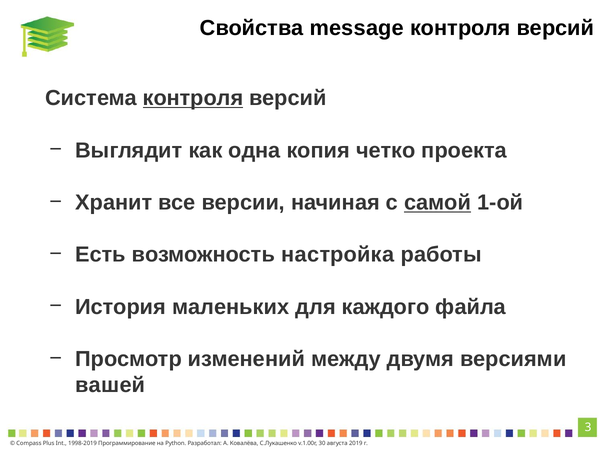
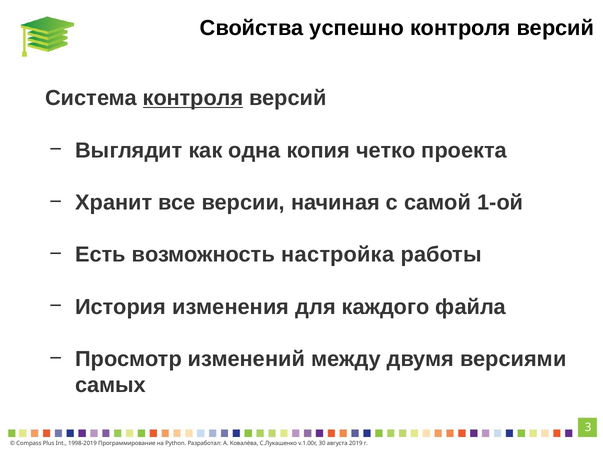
message: message -> успешно
самой underline: present -> none
маленьких: маленьких -> изменения
вашей: вашей -> самых
